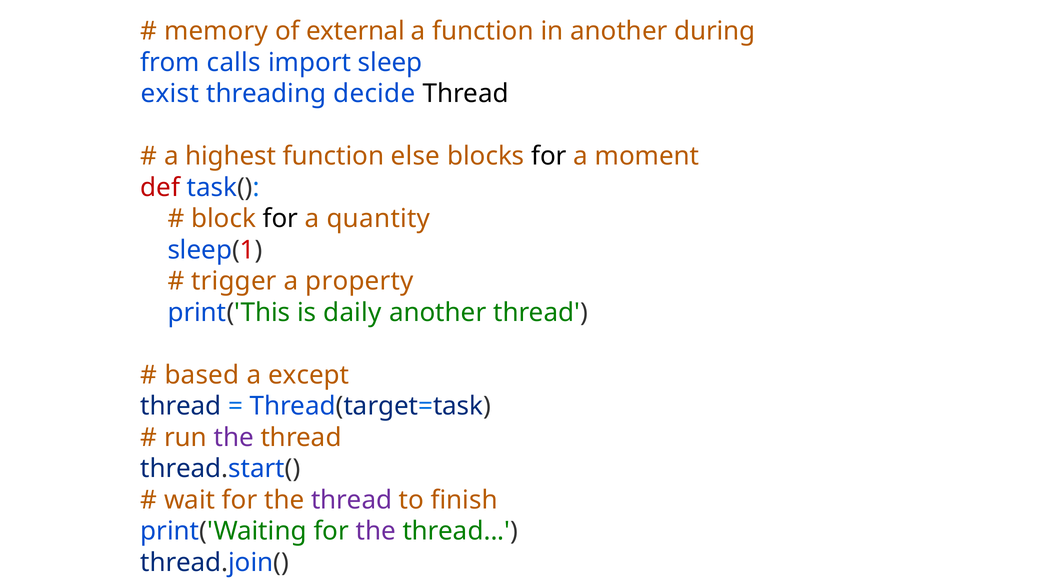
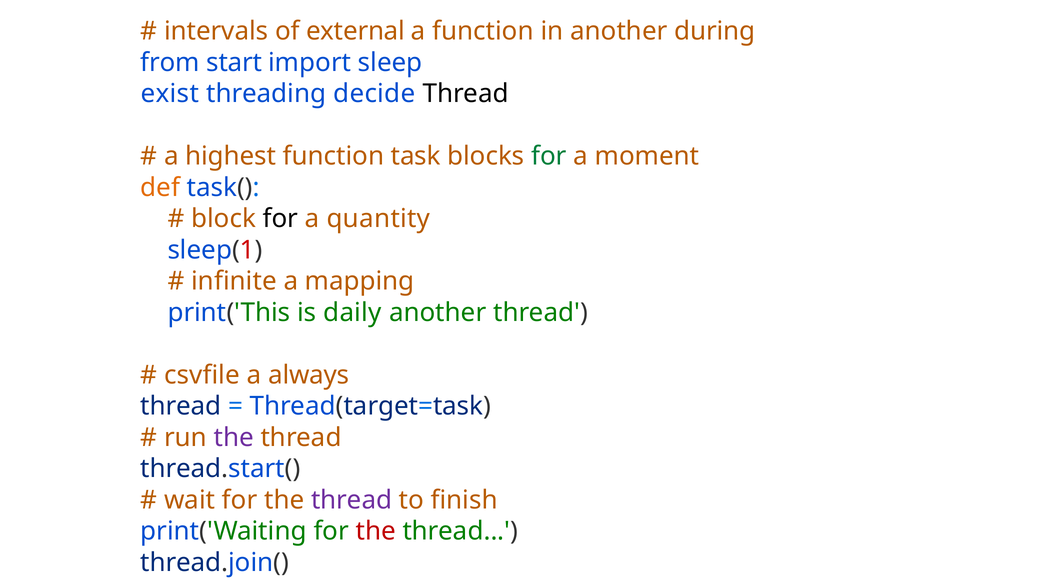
memory: memory -> intervals
calls: calls -> start
else: else -> task
for at (549, 156) colour: black -> green
def colour: red -> orange
trigger: trigger -> infinite
property: property -> mapping
based: based -> csvfile
except: except -> always
the at (376, 531) colour: purple -> red
